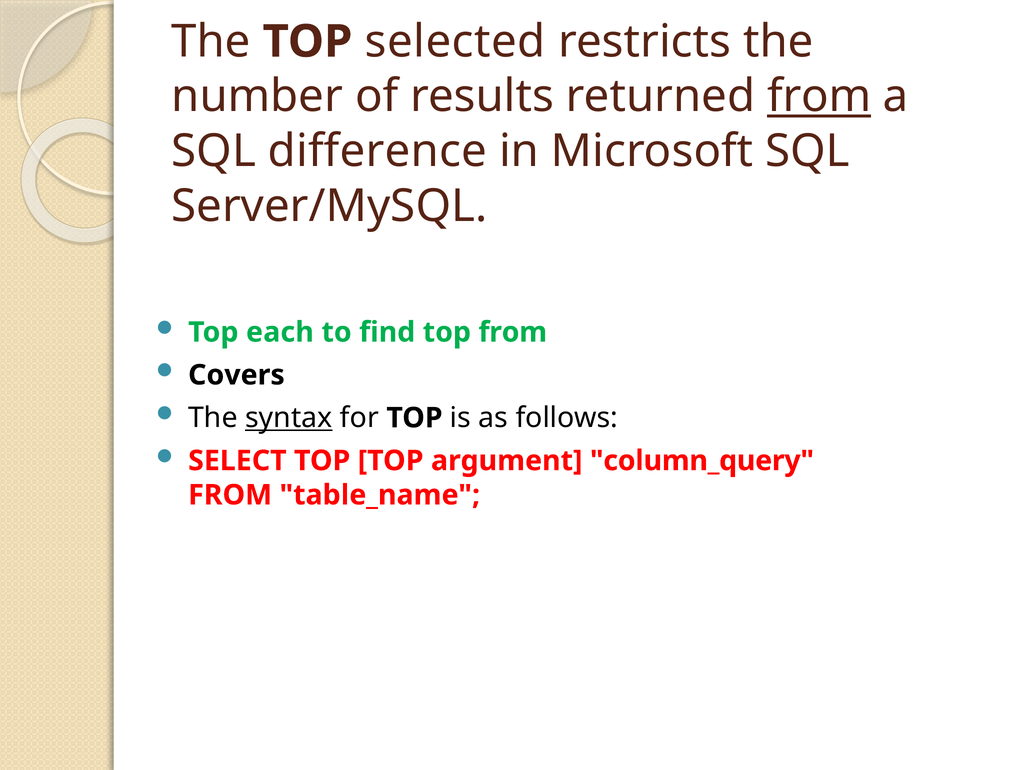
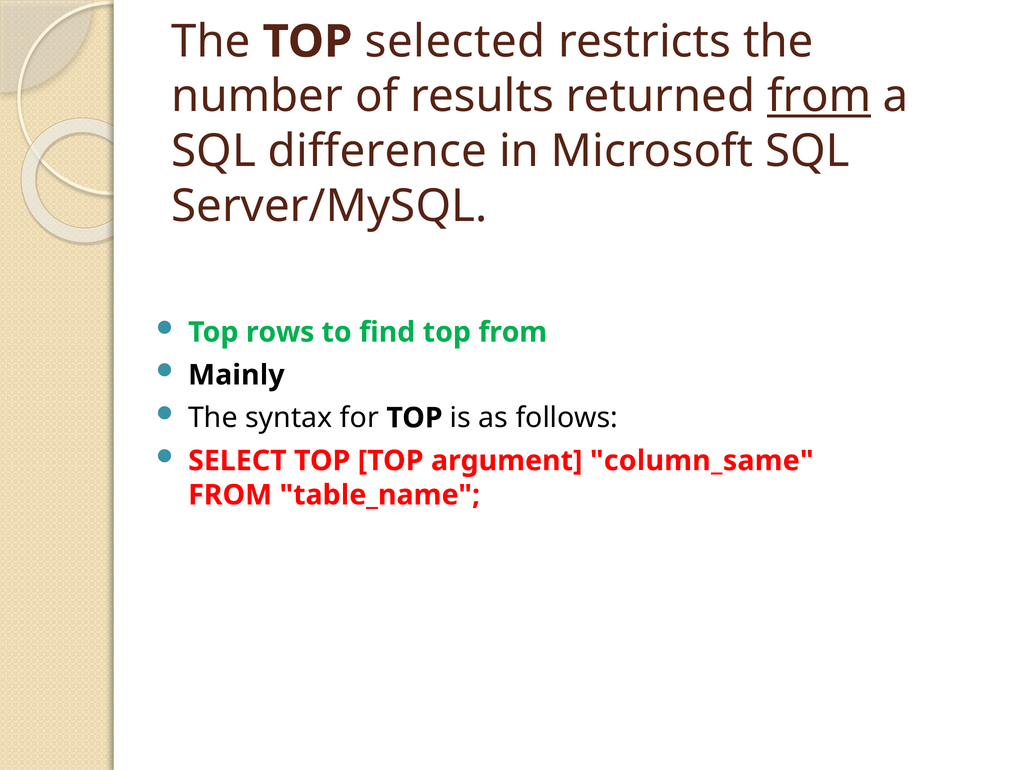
each: each -> rows
Covers: Covers -> Mainly
syntax underline: present -> none
column_query: column_query -> column_same
